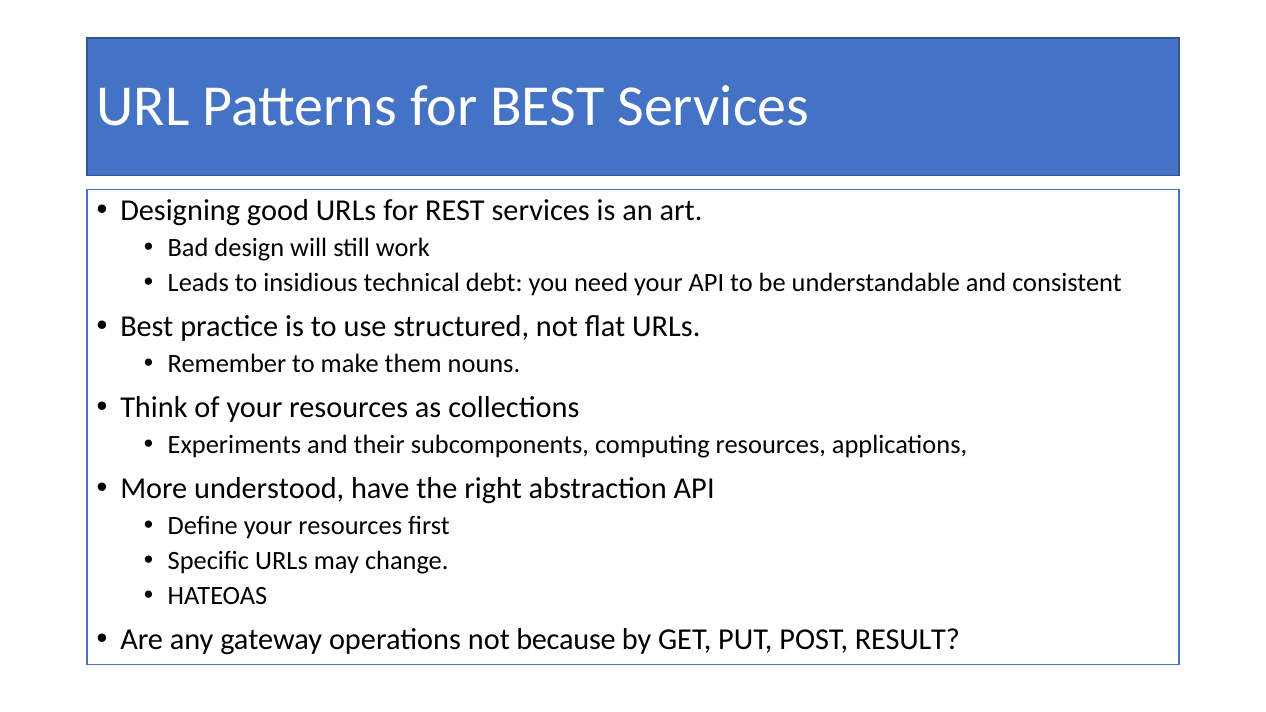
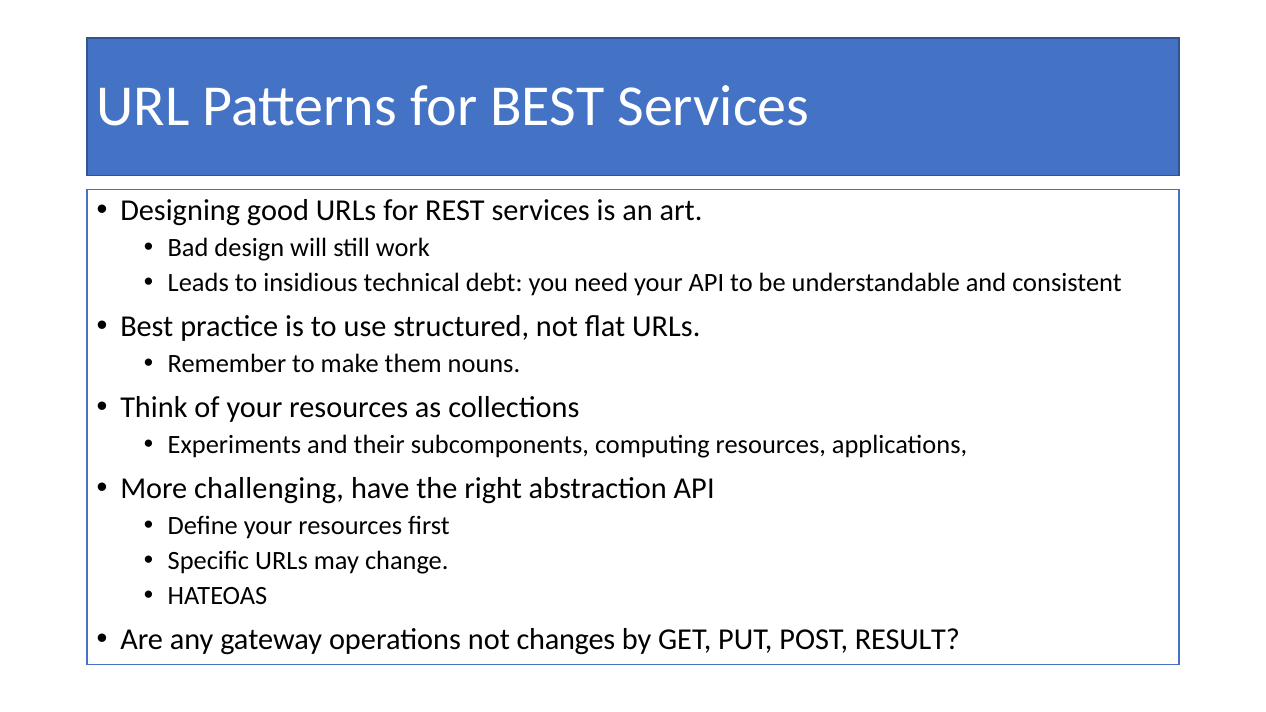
understood: understood -> challenging
because: because -> changes
